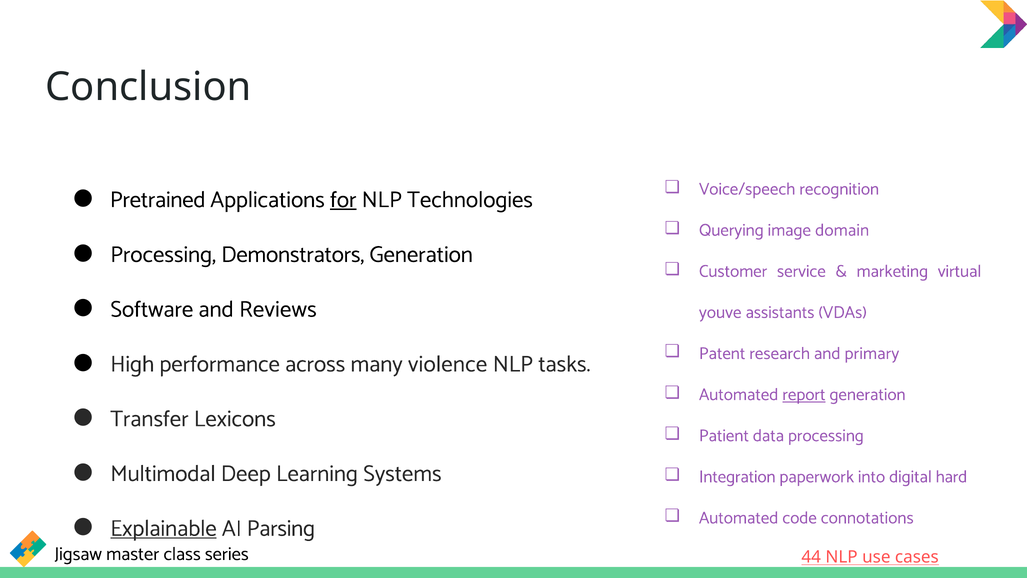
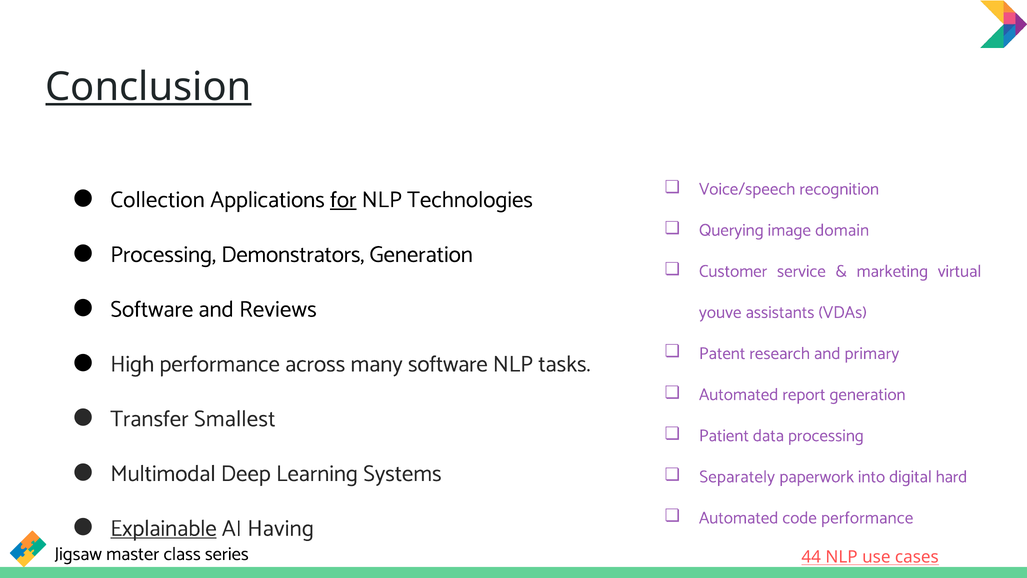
Conclusion underline: none -> present
Pretrained: Pretrained -> Collection
many violence: violence -> software
report underline: present -> none
Lexicons: Lexicons -> Smallest
Integration: Integration -> Separately
code connotations: connotations -> performance
Parsing: Parsing -> Having
